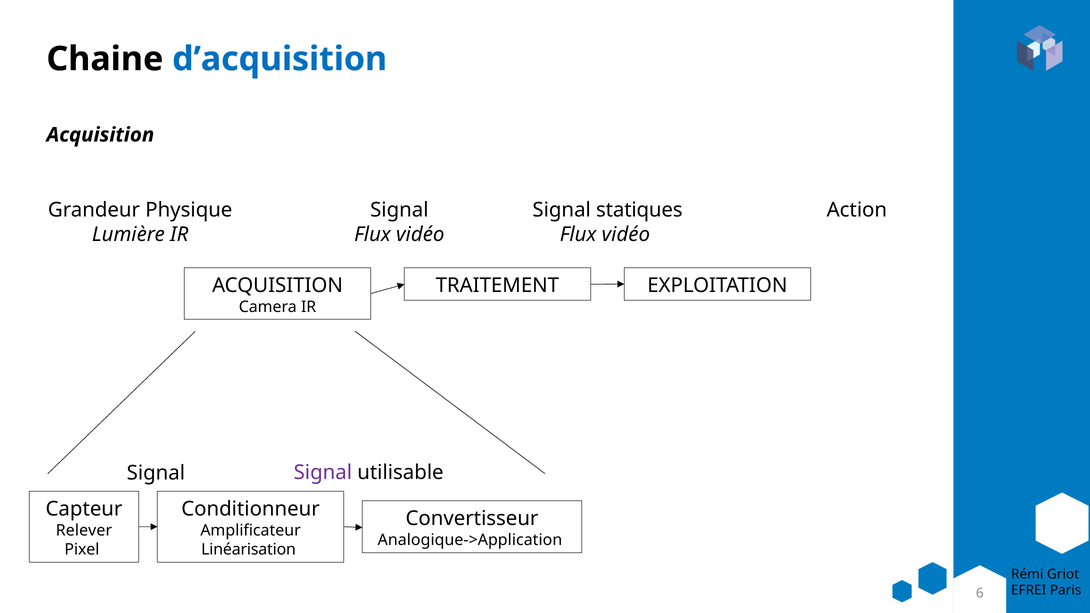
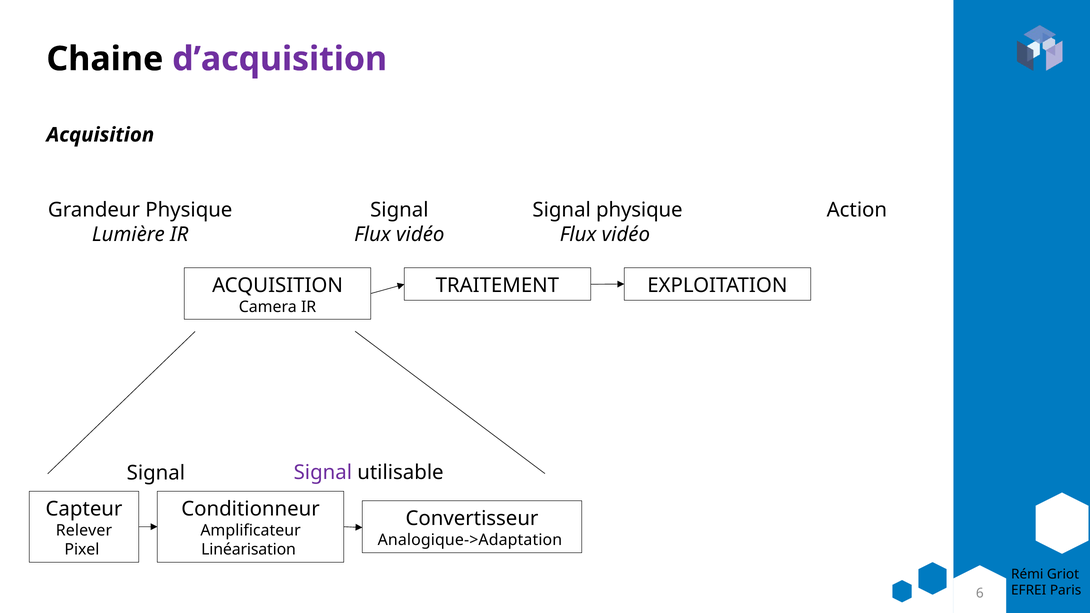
d’acquisition colour: blue -> purple
Signal statiques: statiques -> physique
Analogique->Application: Analogique->Application -> Analogique->Adaptation
